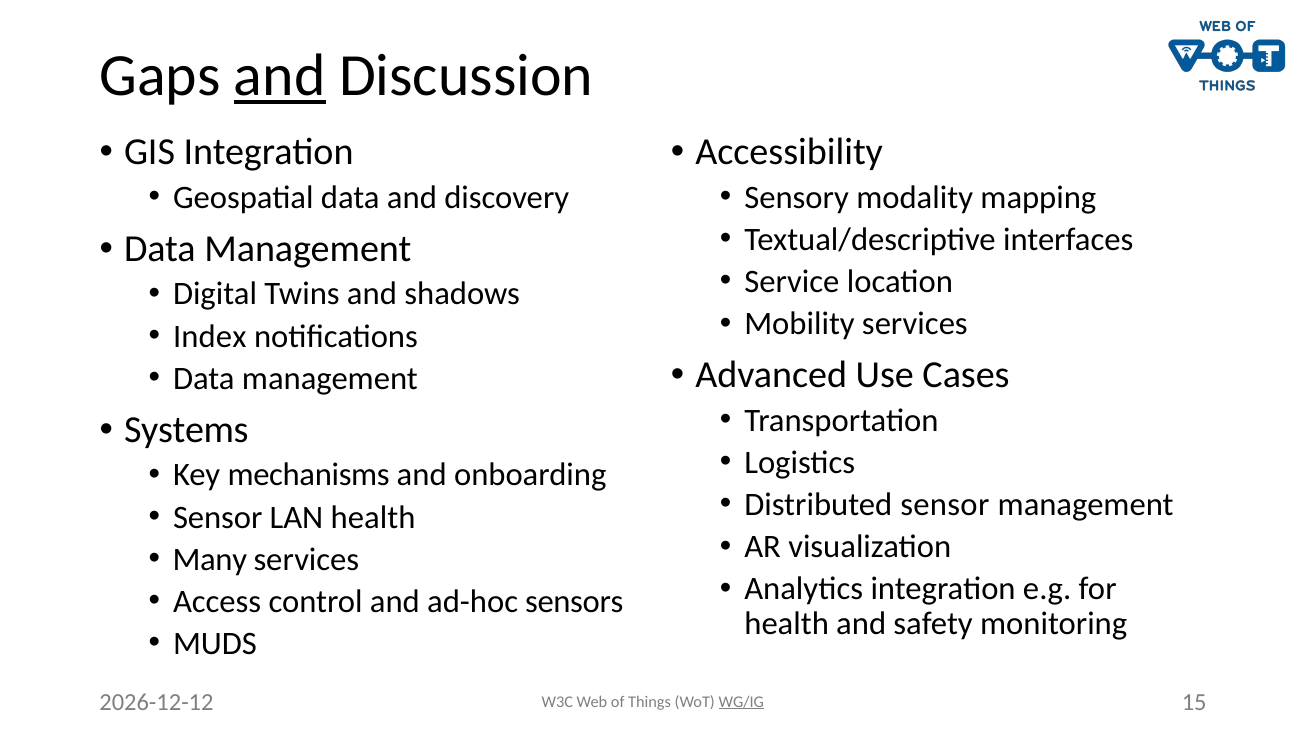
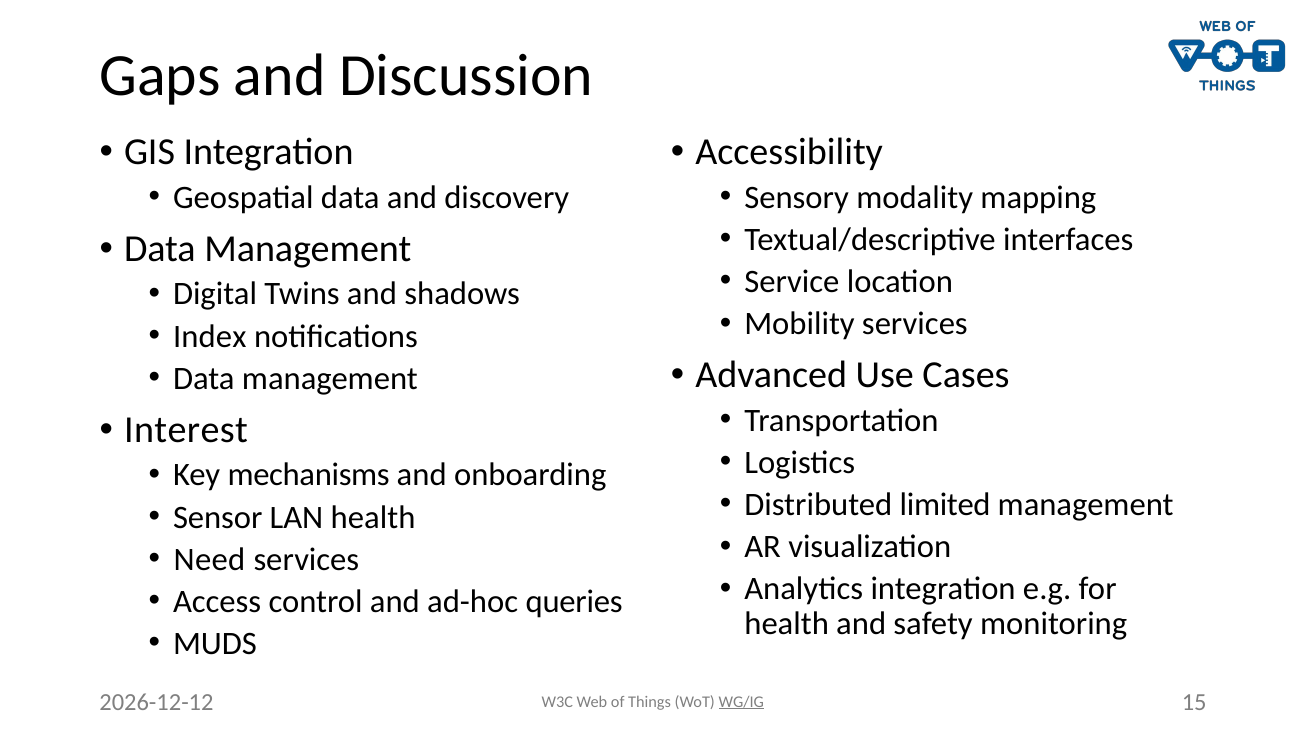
and at (280, 76) underline: present -> none
Systems: Systems -> Interest
Distributed sensor: sensor -> limited
Many: Many -> Need
sensors: sensors -> queries
